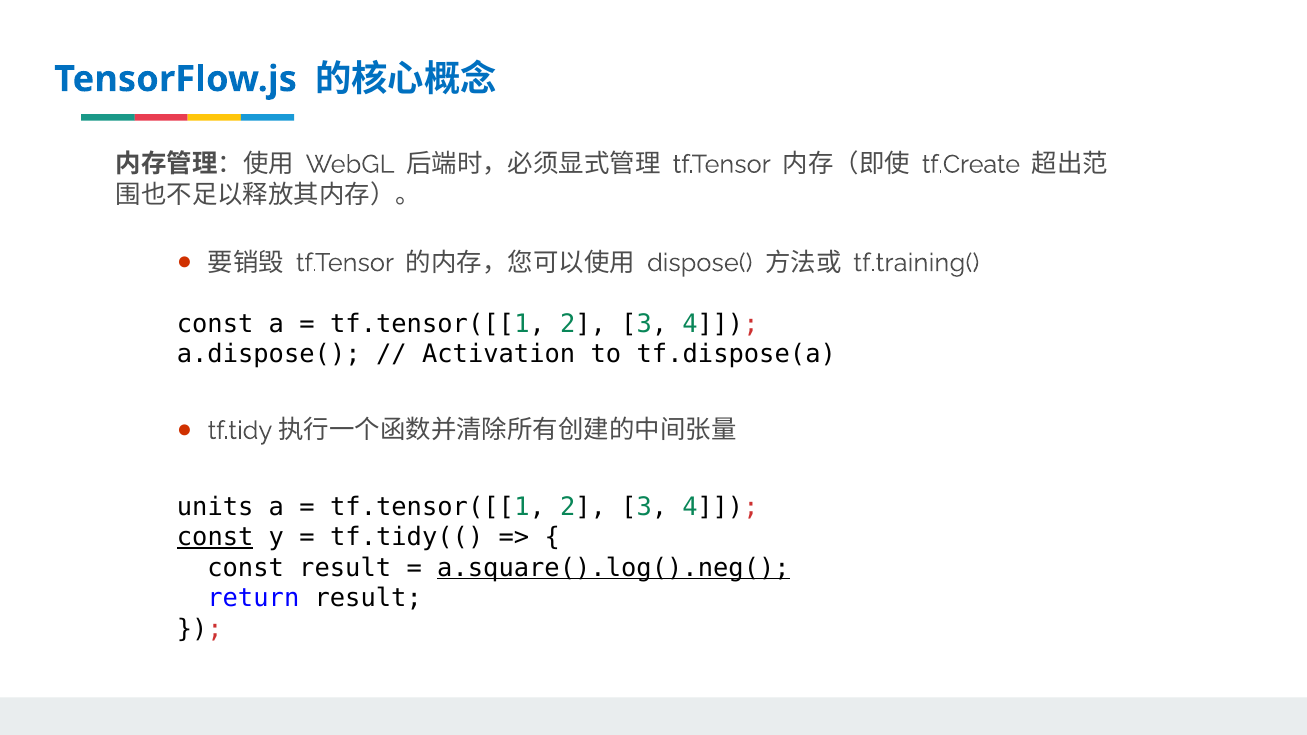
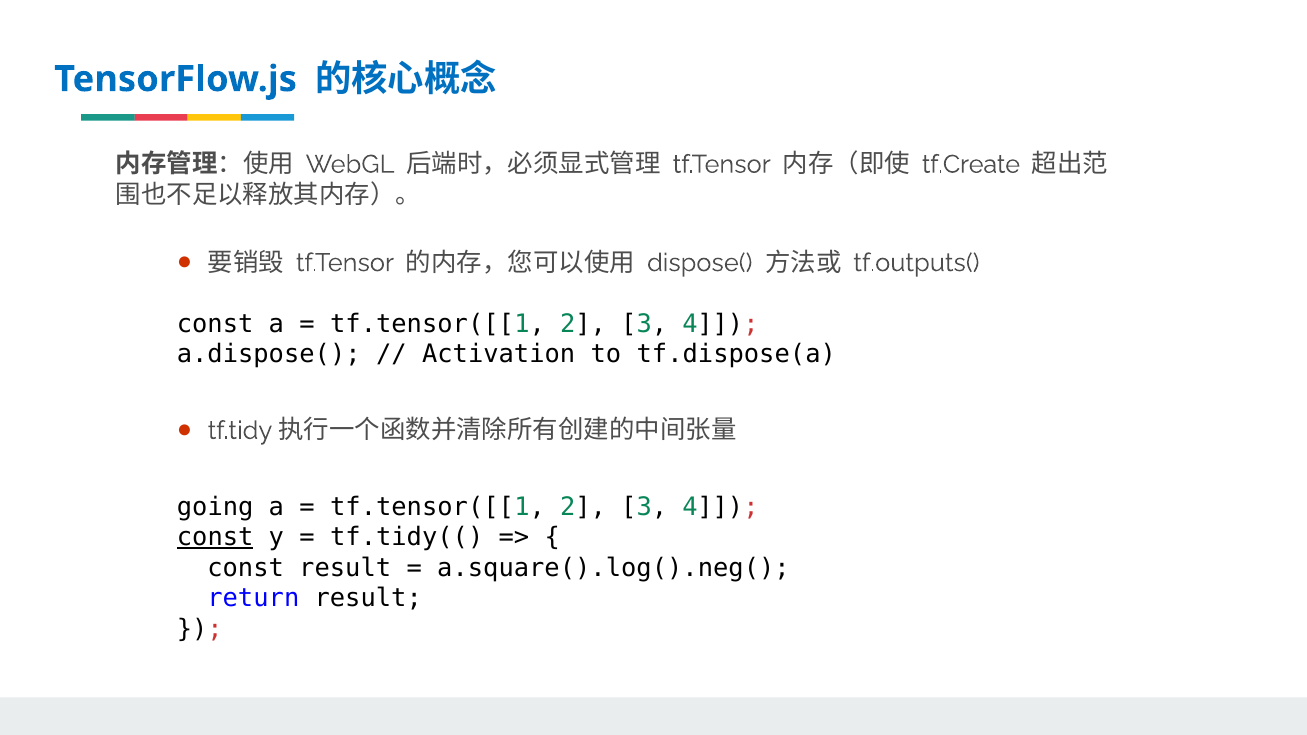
tf.training(: tf.training( -> tf.outputs(
units: units -> going
a.square().log().neg( underline: present -> none
